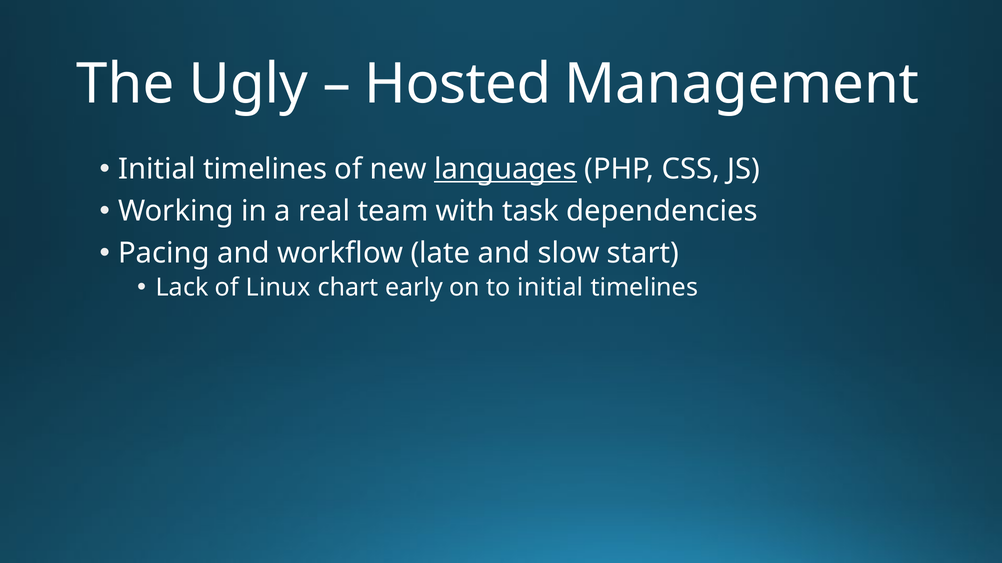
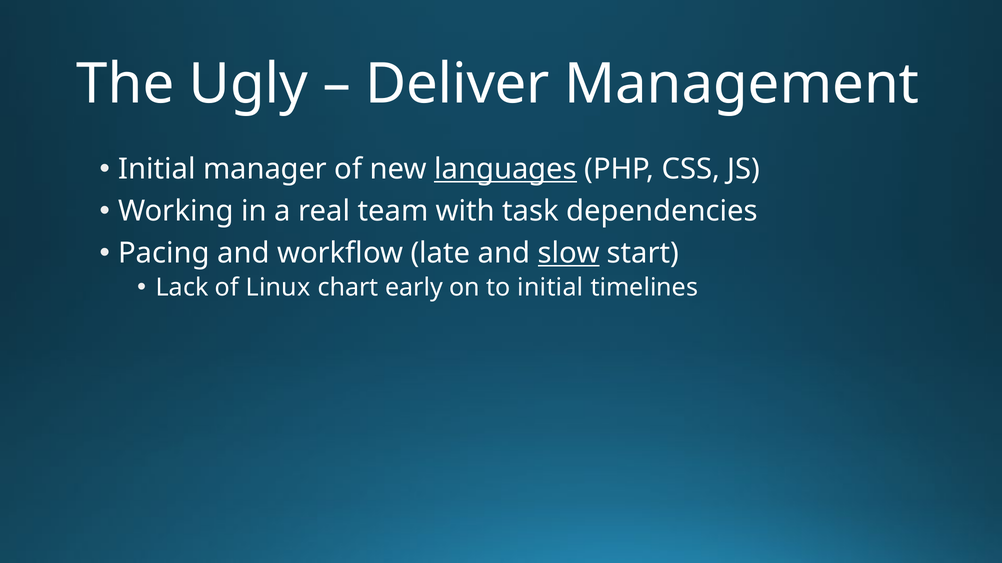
Hosted: Hosted -> Deliver
timelines at (265, 169): timelines -> manager
slow underline: none -> present
